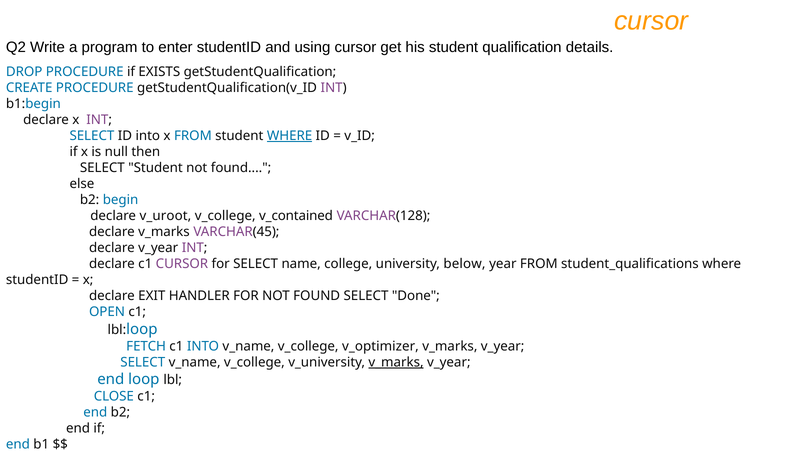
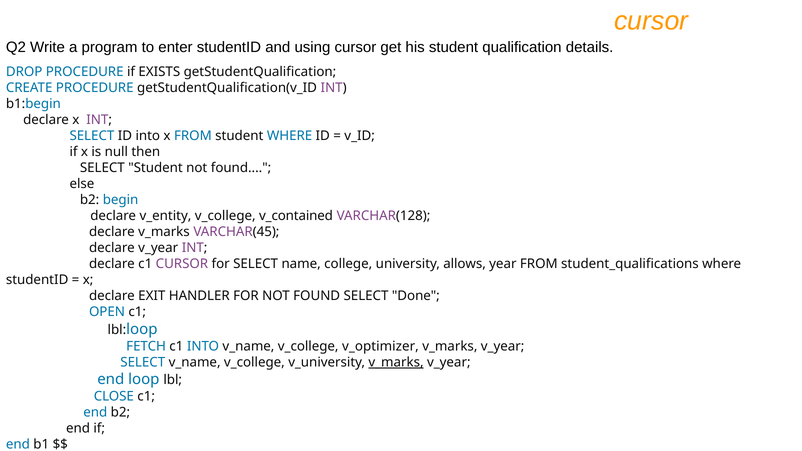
WHERE at (290, 136) underline: present -> none
v_uroot: v_uroot -> v_entity
below: below -> allows
